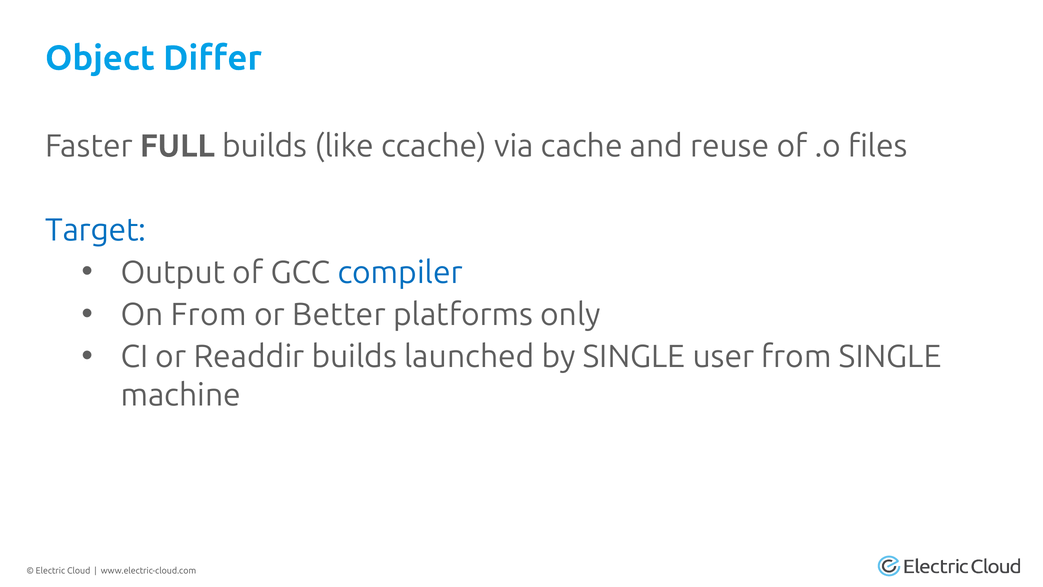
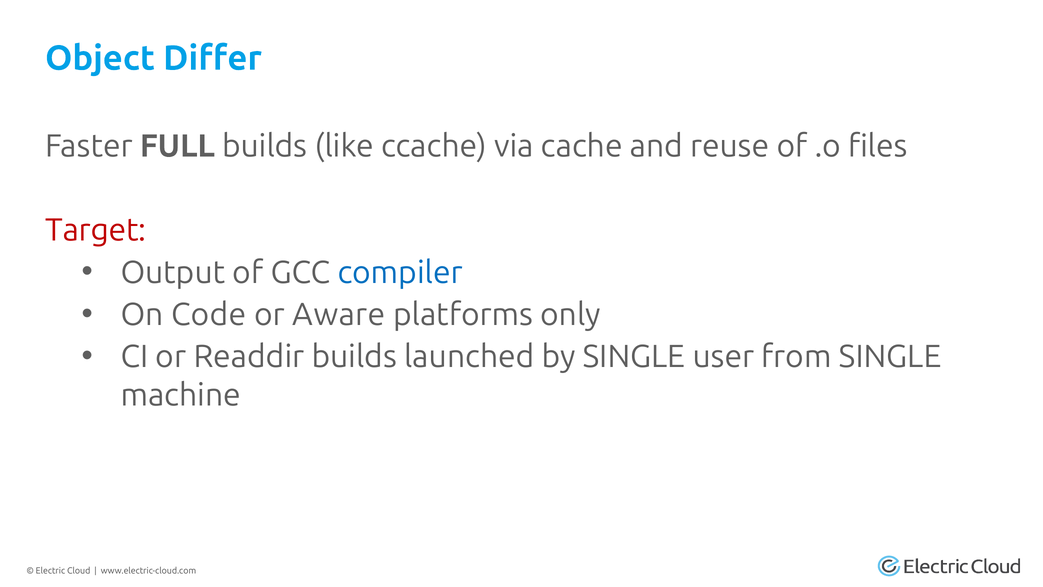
Target colour: blue -> red
On From: From -> Code
Better: Better -> Aware
